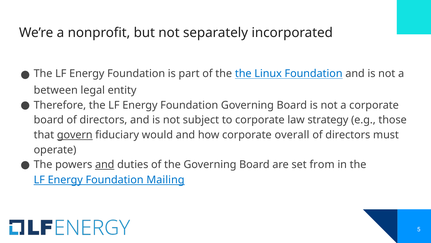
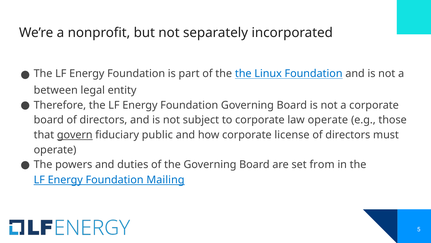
law strategy: strategy -> operate
would: would -> public
overall: overall -> license
and at (105, 164) underline: present -> none
